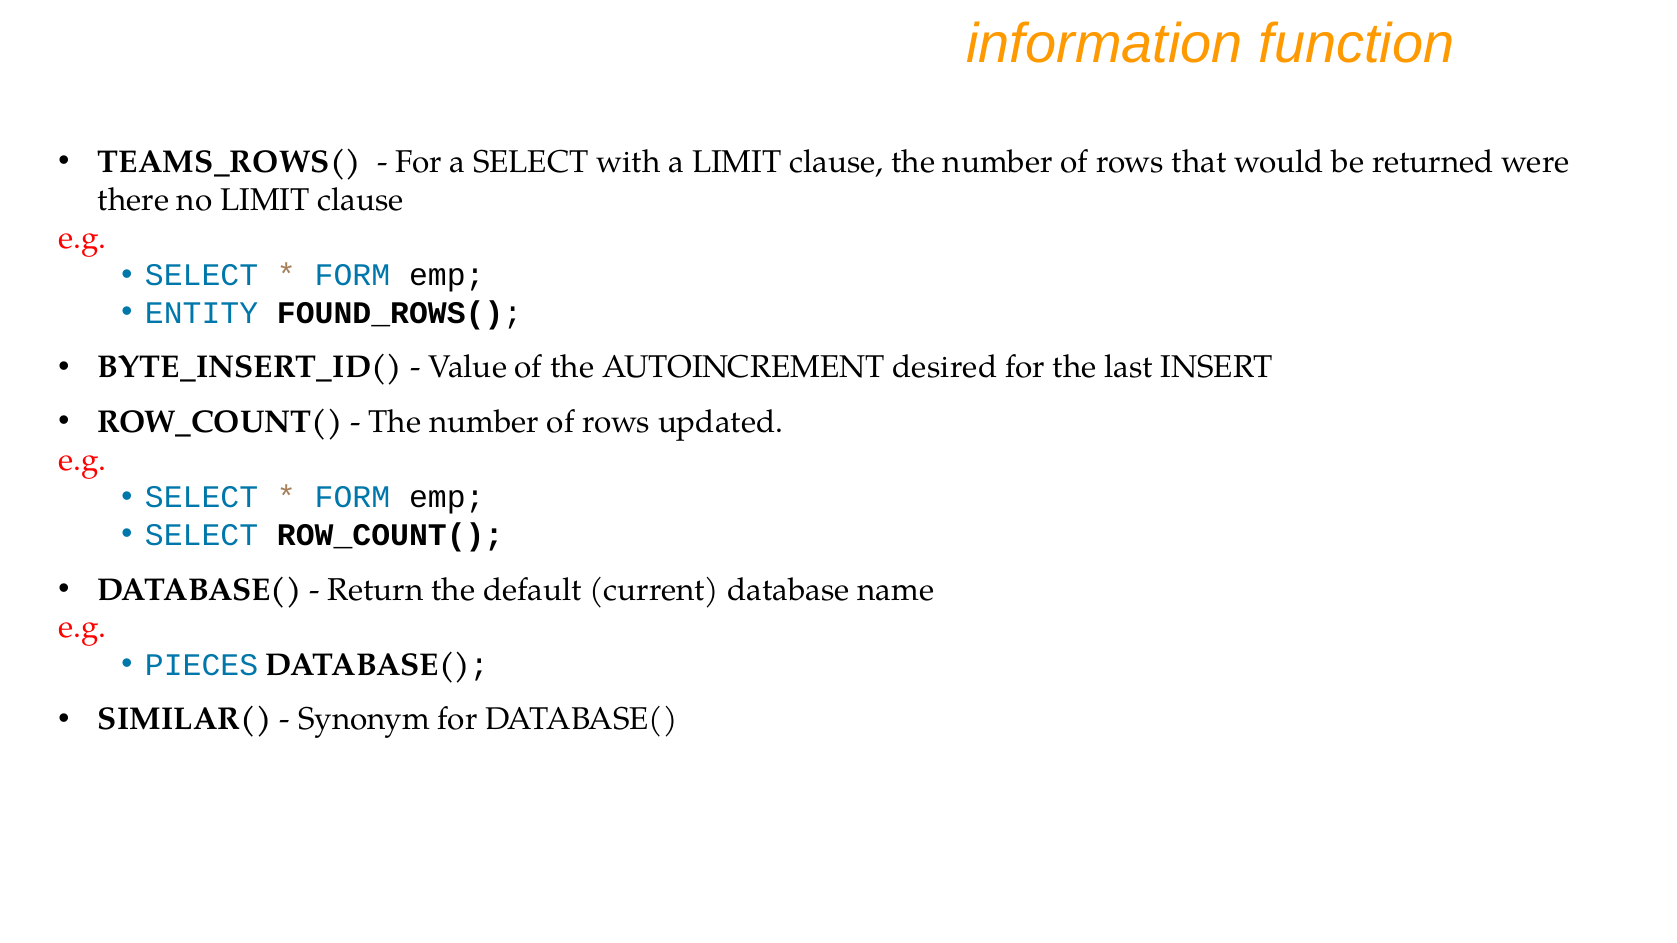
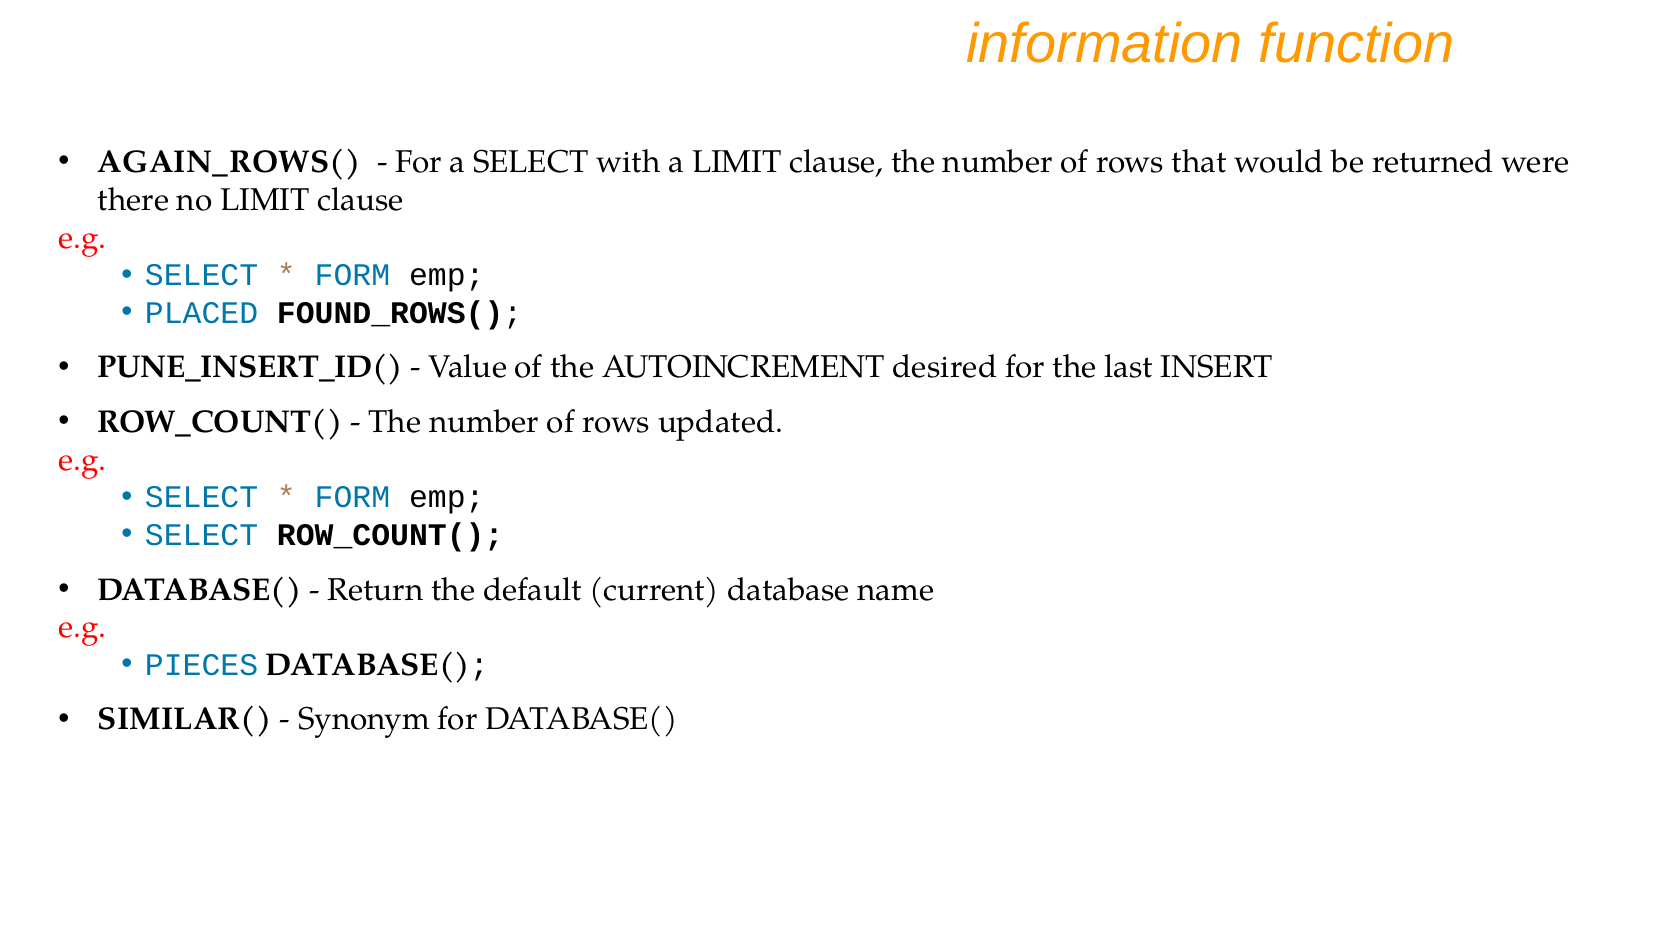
TEAMS_ROWS(: TEAMS_ROWS( -> AGAIN_ROWS(
ENTITY: ENTITY -> PLACED
BYTE_INSERT_ID(: BYTE_INSERT_ID( -> PUNE_INSERT_ID(
